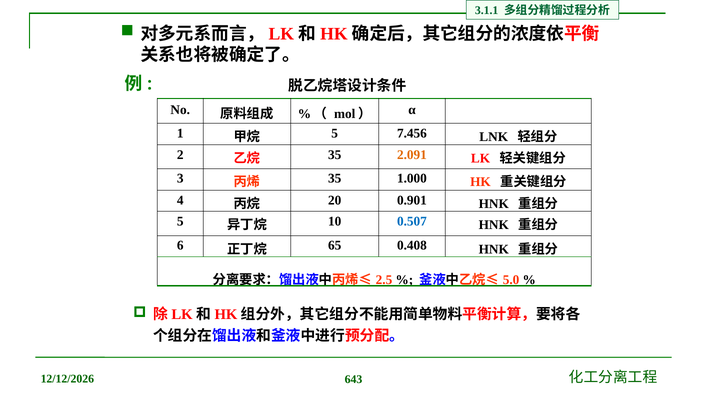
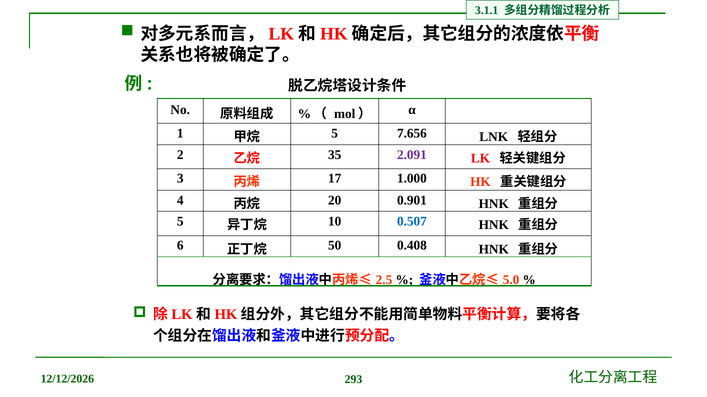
7.456: 7.456 -> 7.656
2.091 colour: orange -> purple
35 at (335, 179): 35 -> 17
65: 65 -> 50
643: 643 -> 293
